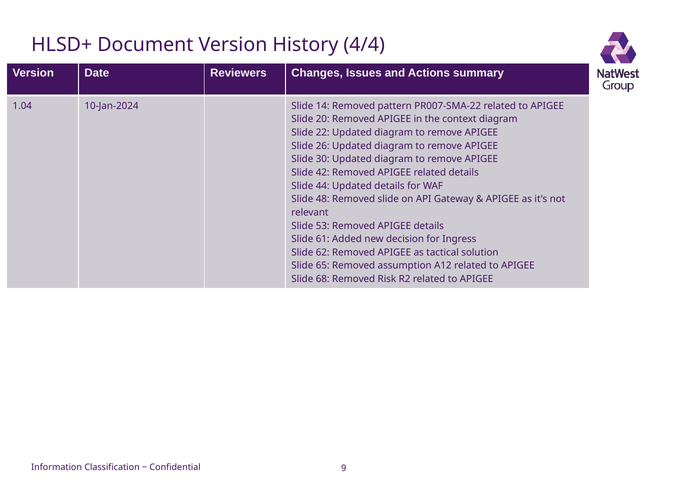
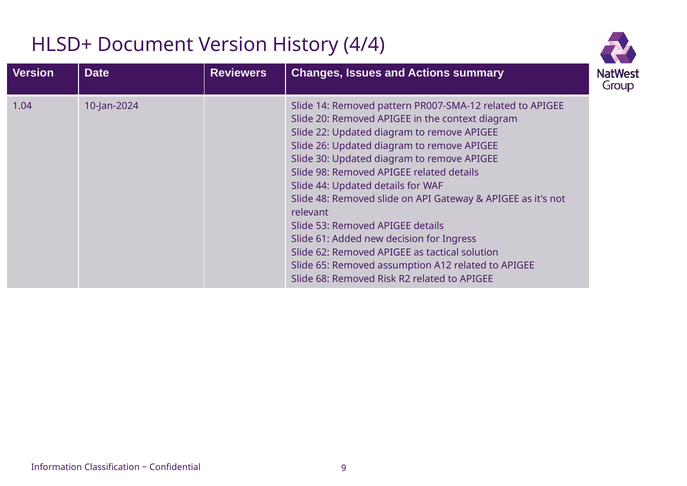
PR007-SMA-22: PR007-SMA-22 -> PR007-SMA-12
42: 42 -> 98
